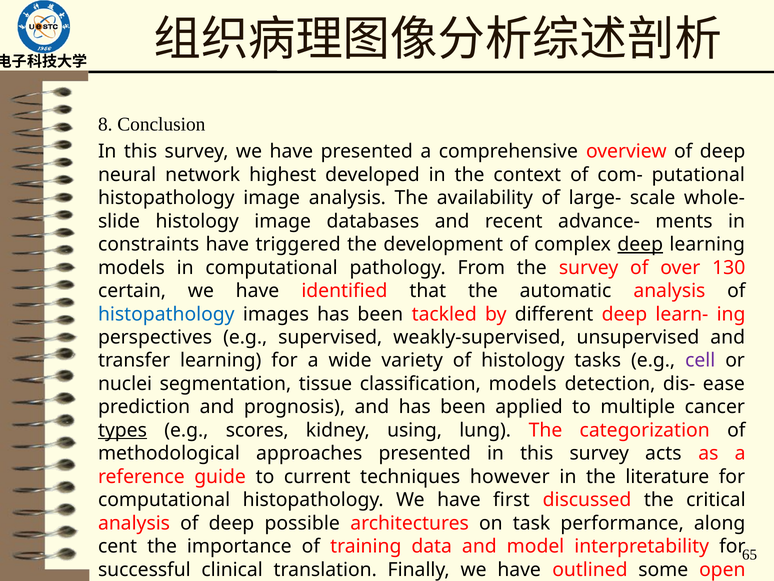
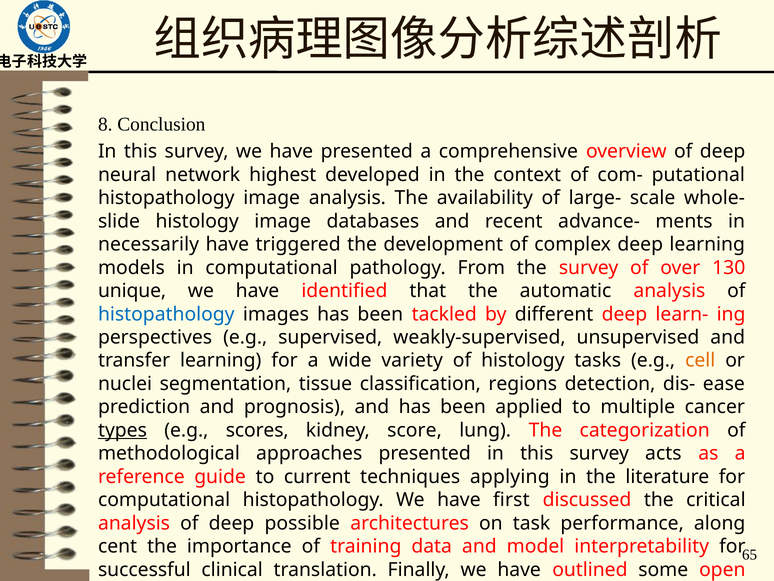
constraints: constraints -> necessarily
deep at (640, 244) underline: present -> none
certain: certain -> unique
cell colour: purple -> orange
classification models: models -> regions
using: using -> score
however: however -> applying
